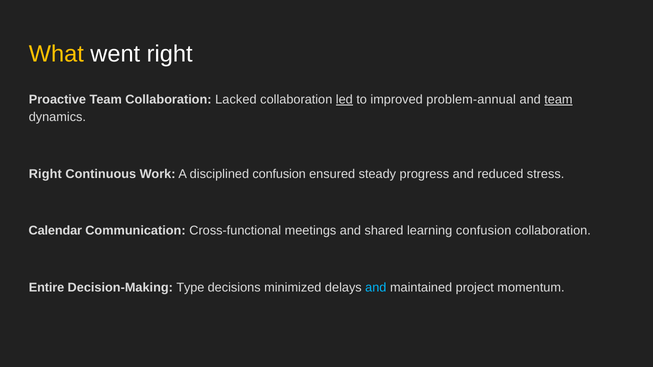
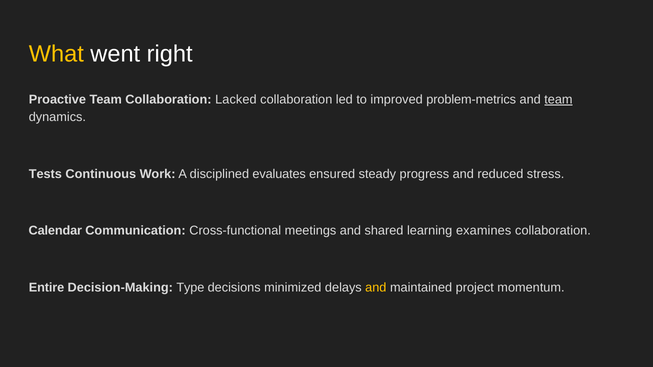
led underline: present -> none
problem-annual: problem-annual -> problem-metrics
Right at (45, 174): Right -> Tests
disciplined confusion: confusion -> evaluates
learning confusion: confusion -> examines
and at (376, 288) colour: light blue -> yellow
